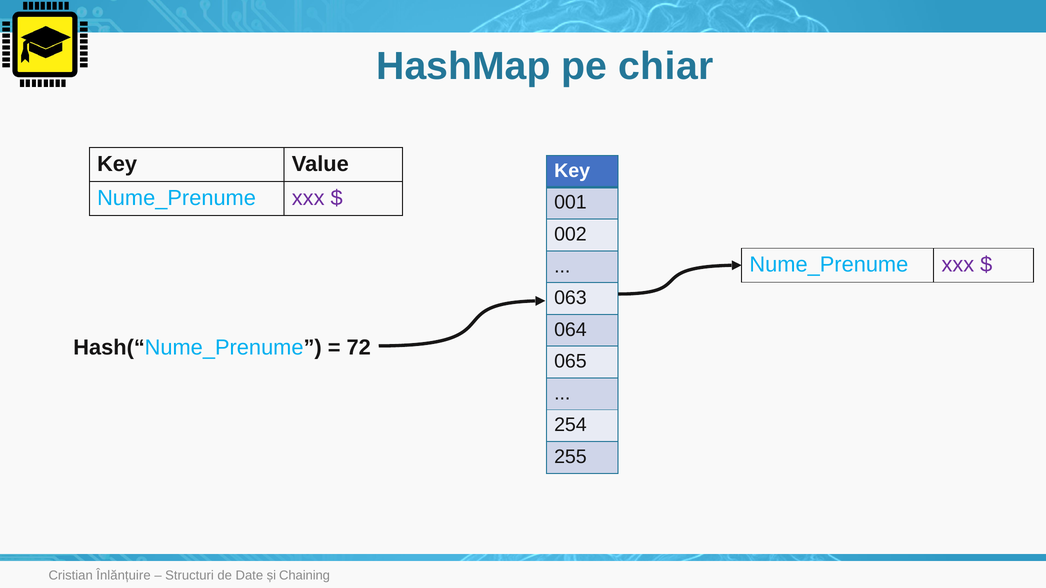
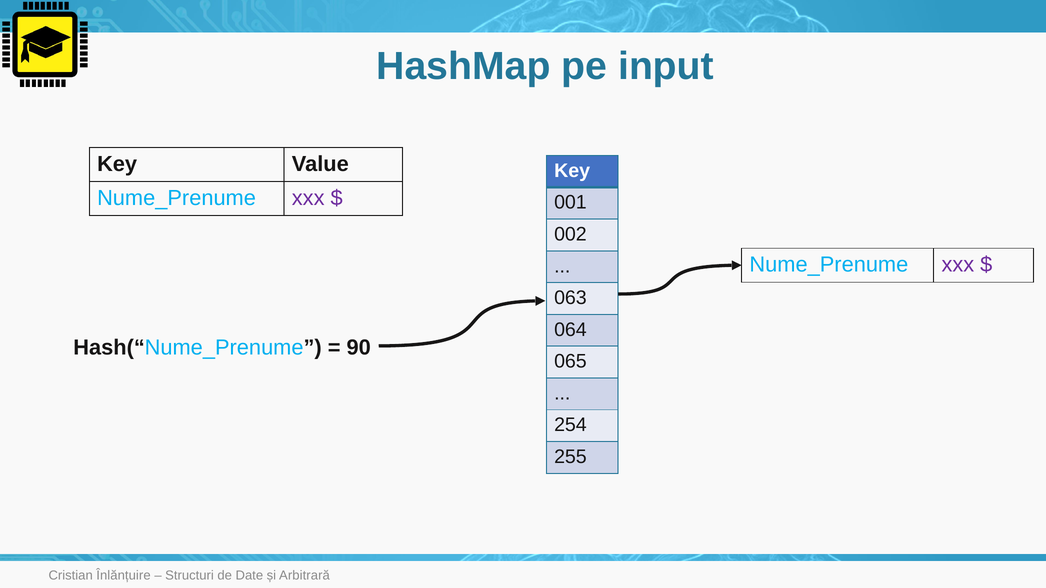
chiar: chiar -> input
72: 72 -> 90
Chaining: Chaining -> Arbitrară
